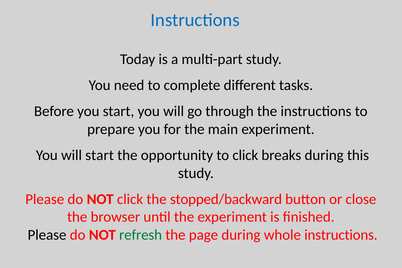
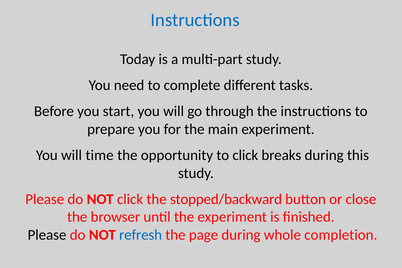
will start: start -> time
refresh colour: green -> blue
whole instructions: instructions -> completion
